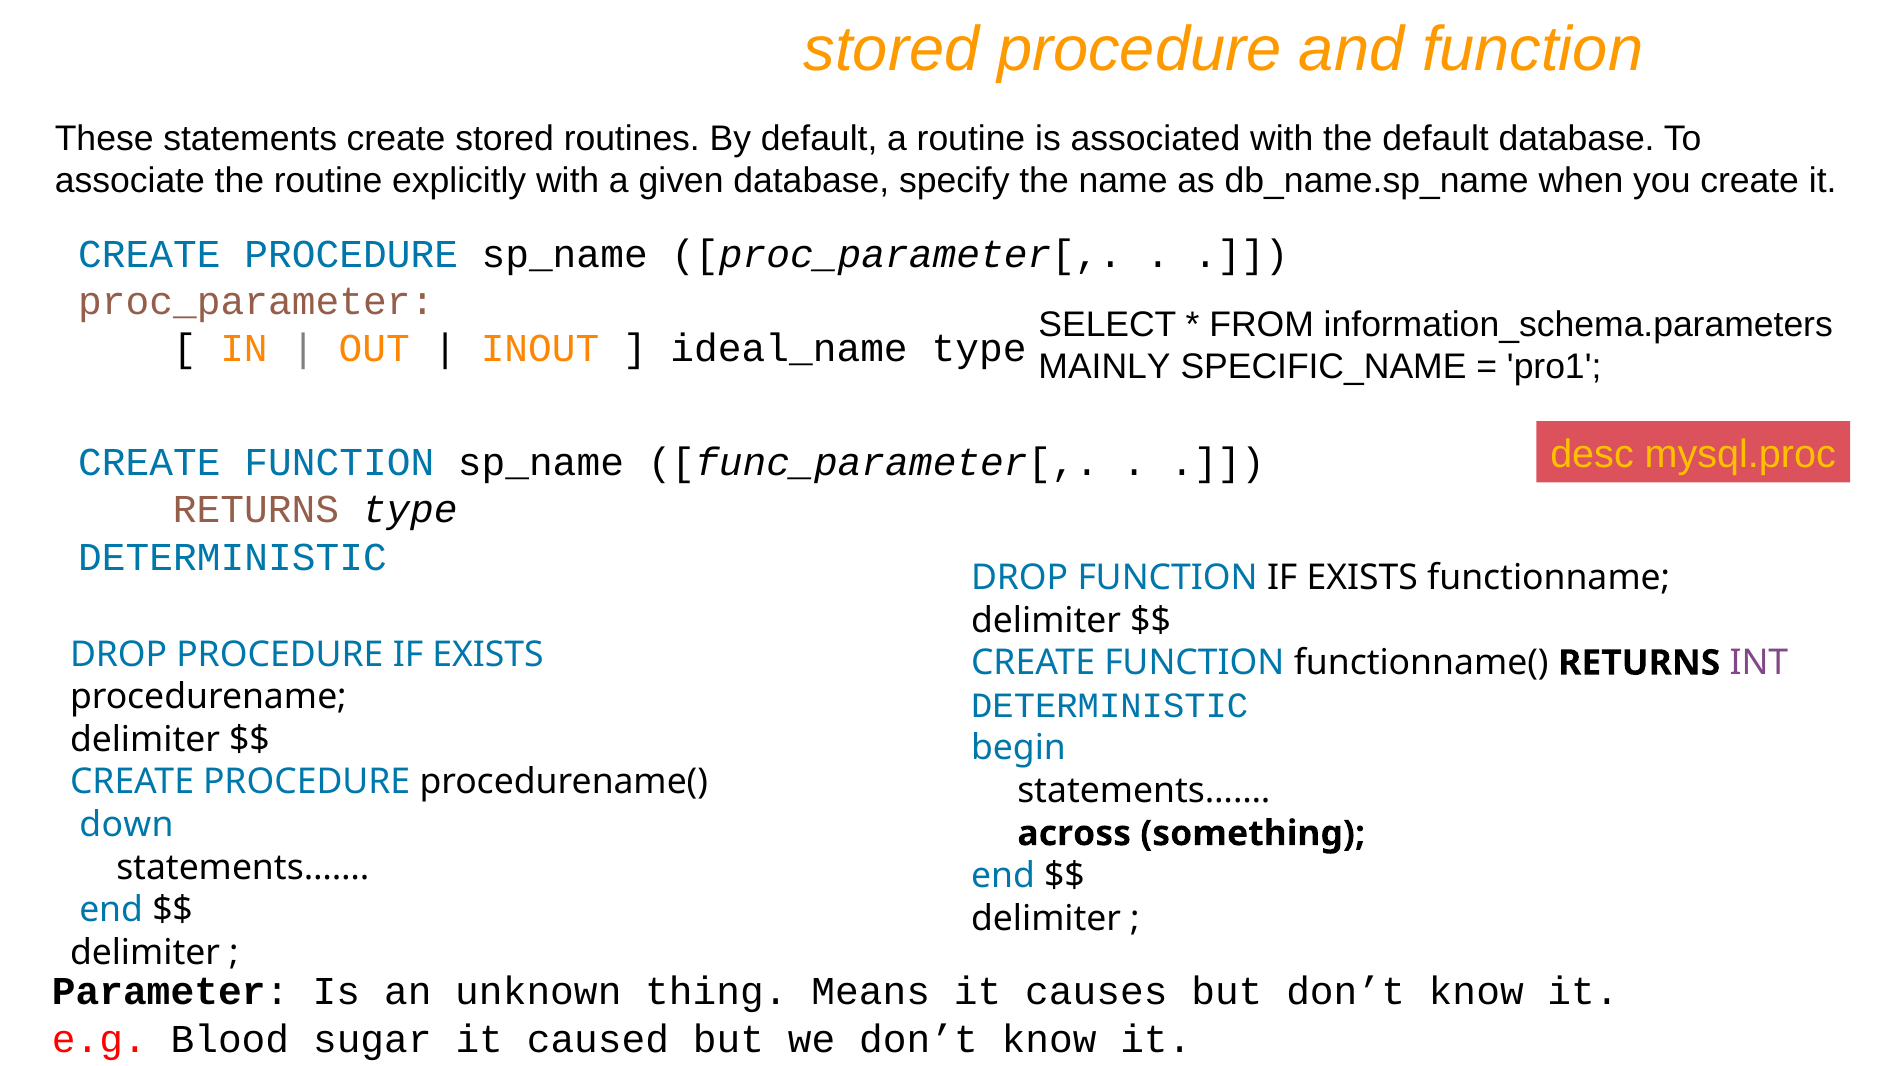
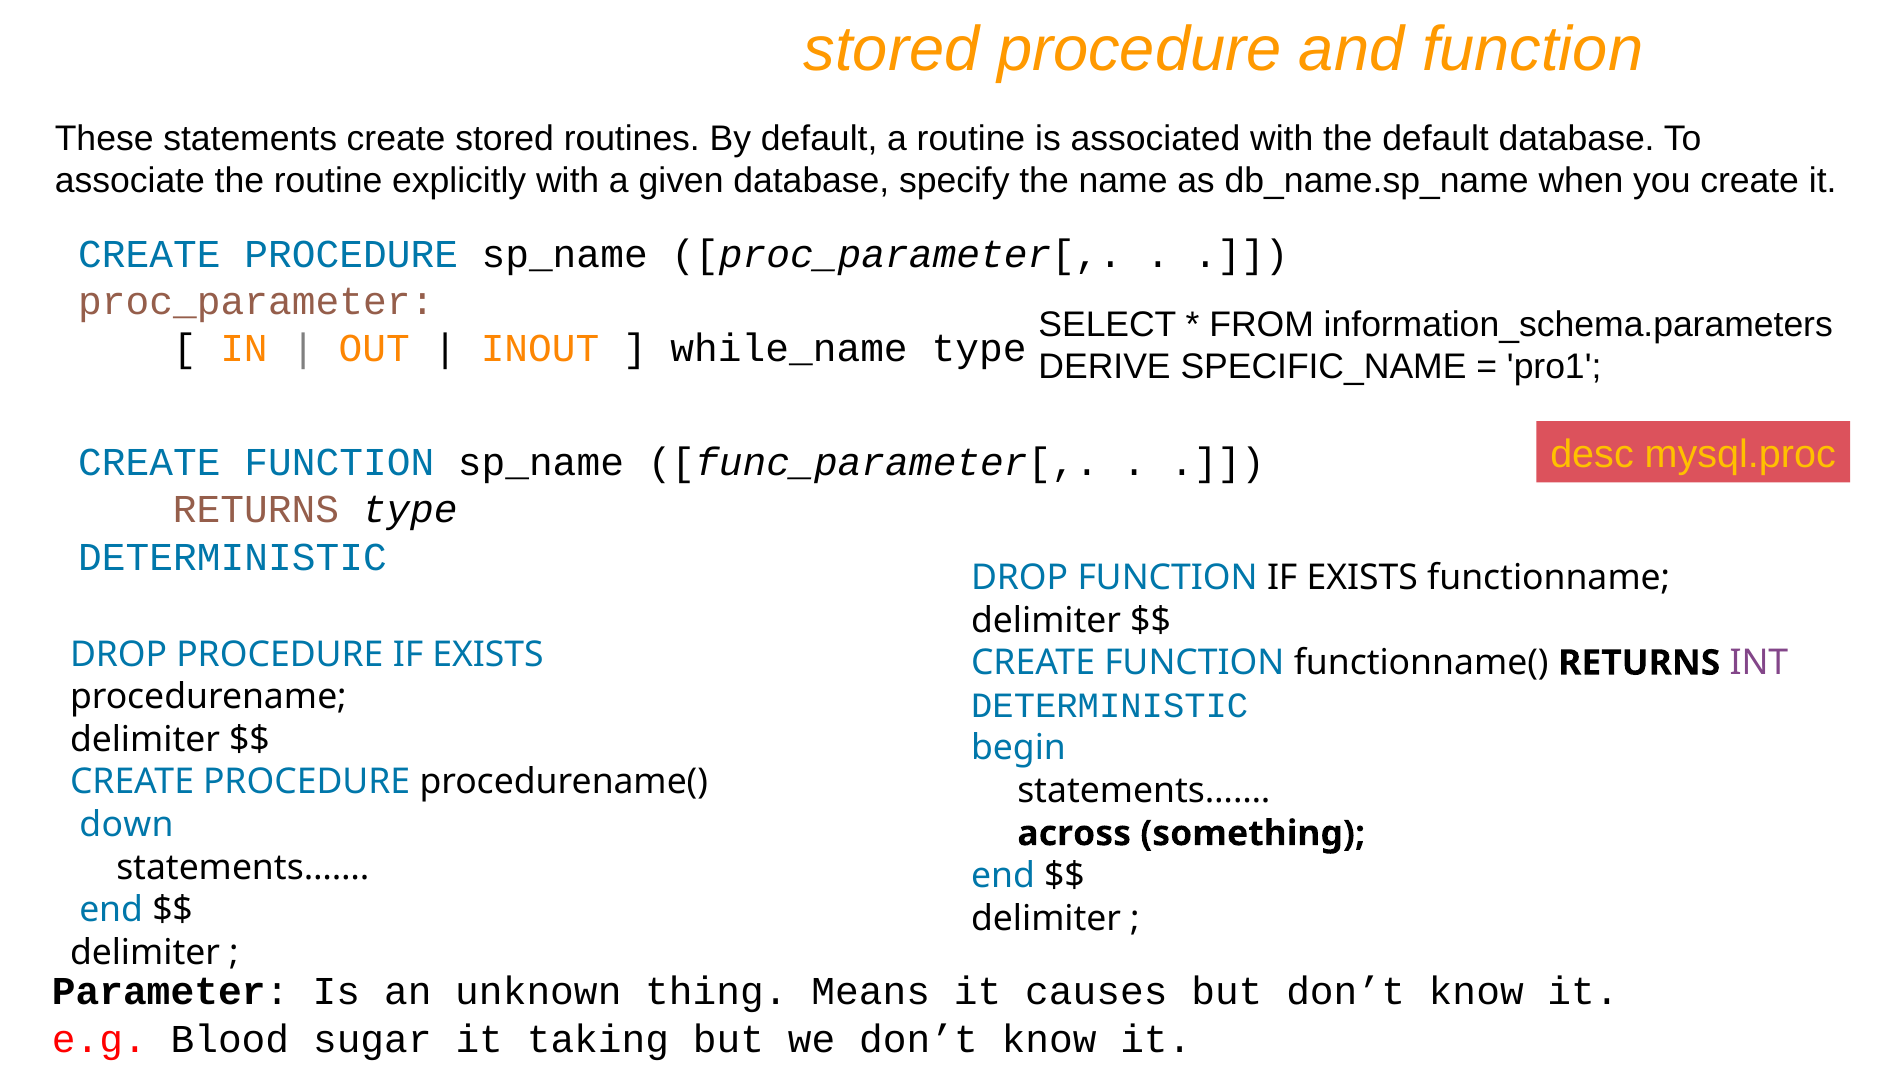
ideal_name: ideal_name -> while_name
MAINLY: MAINLY -> DERIVE
caused: caused -> taking
